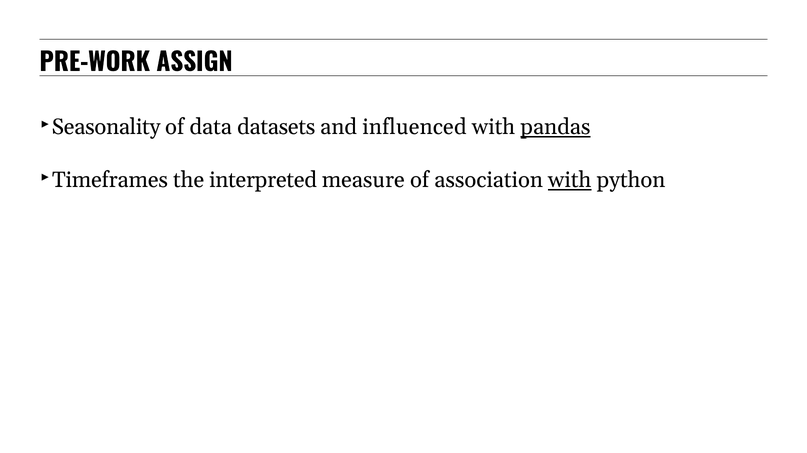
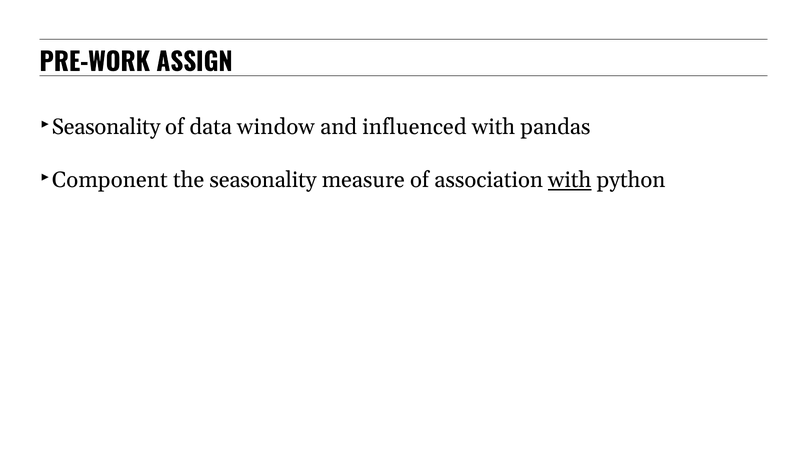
datasets: datasets -> window
pandas underline: present -> none
Timeframes: Timeframes -> Component
the interpreted: interpreted -> seasonality
